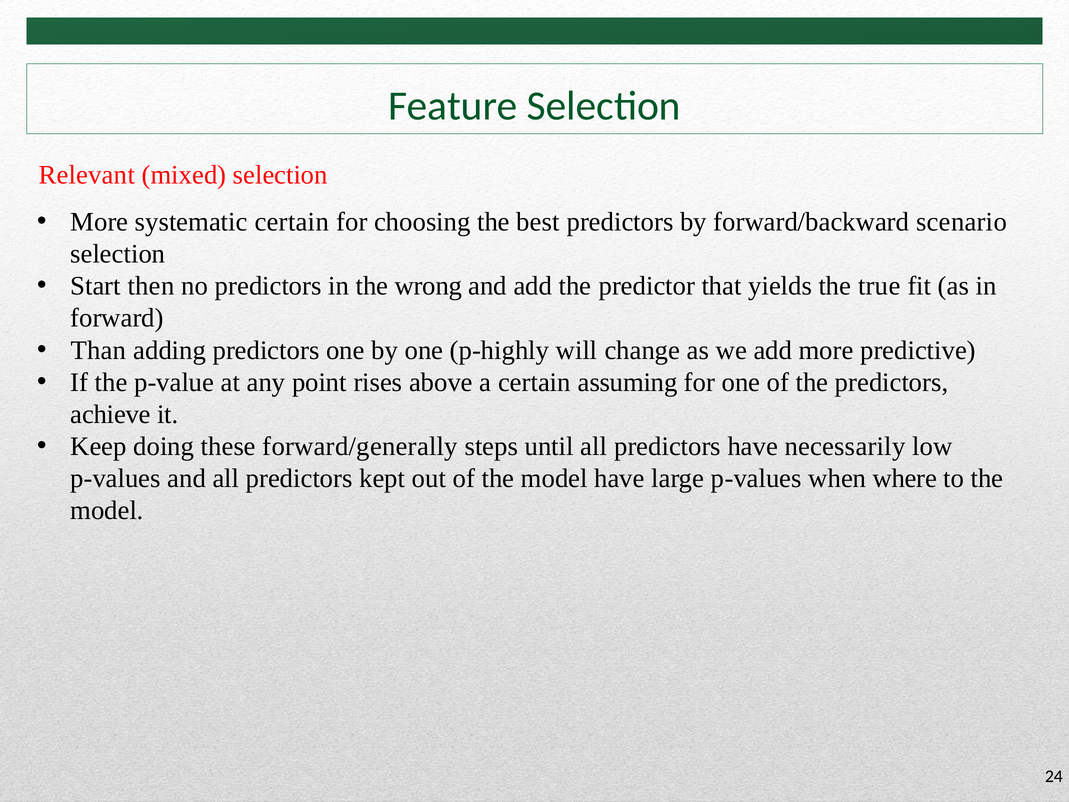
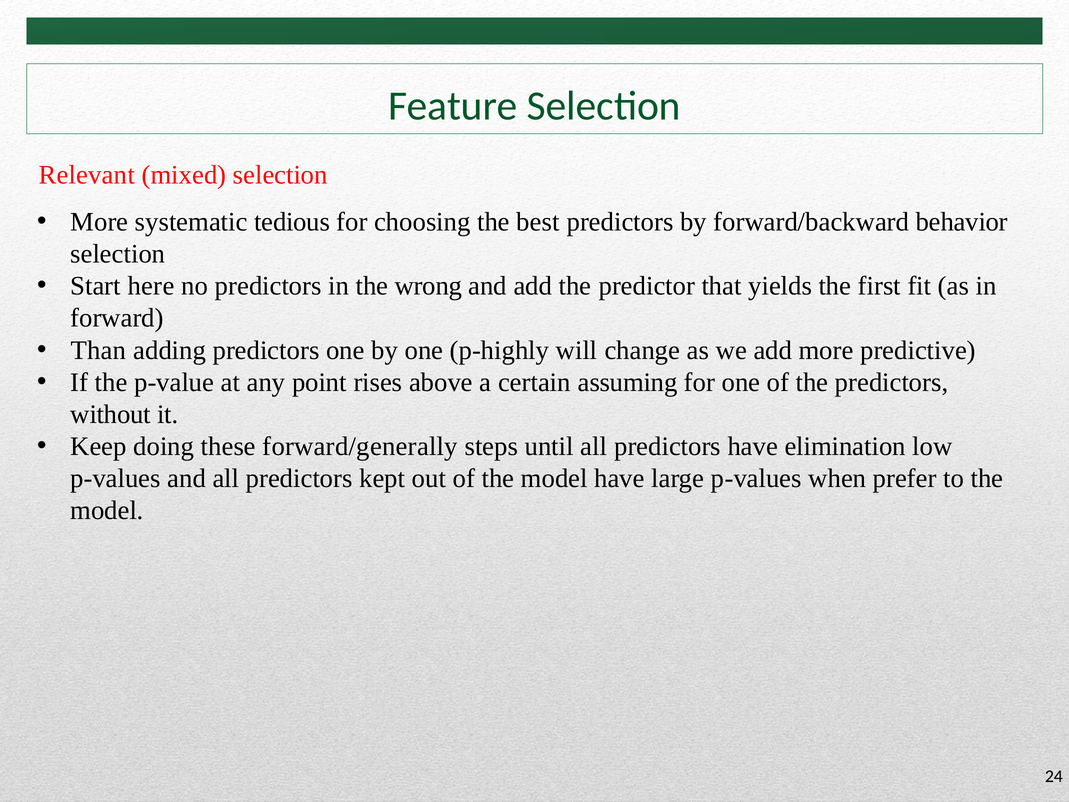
systematic certain: certain -> tedious
scenario: scenario -> behavior
then: then -> here
true: true -> first
achieve: achieve -> without
necessarily: necessarily -> elimination
where: where -> prefer
